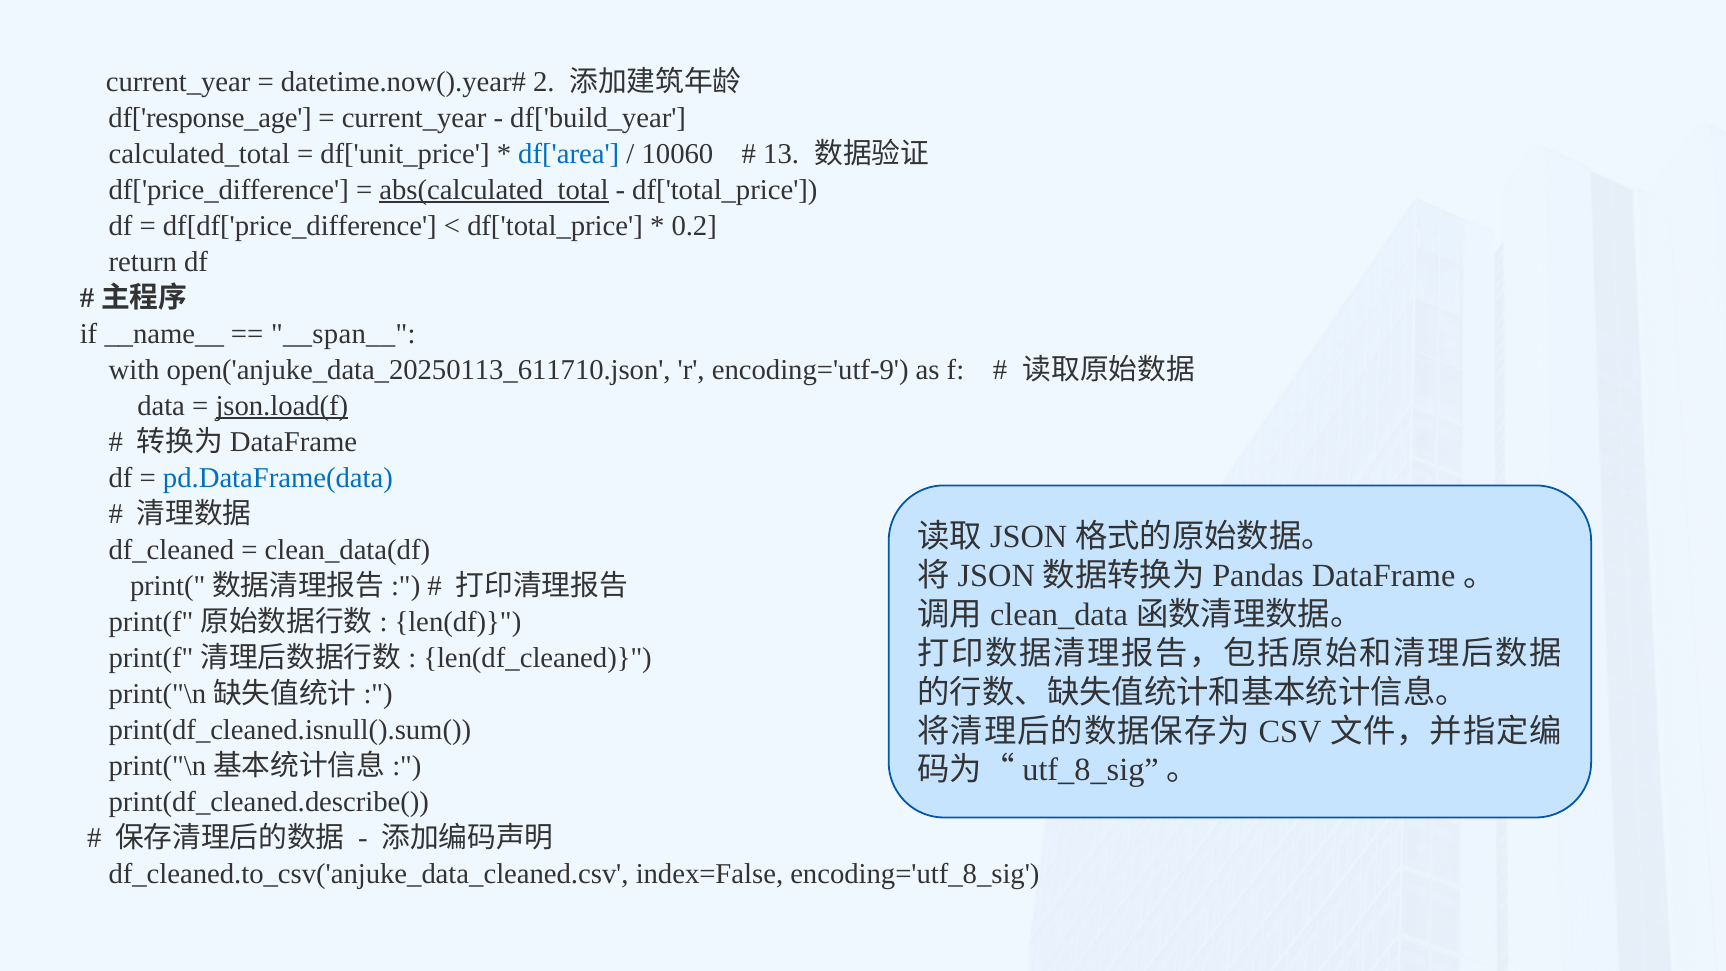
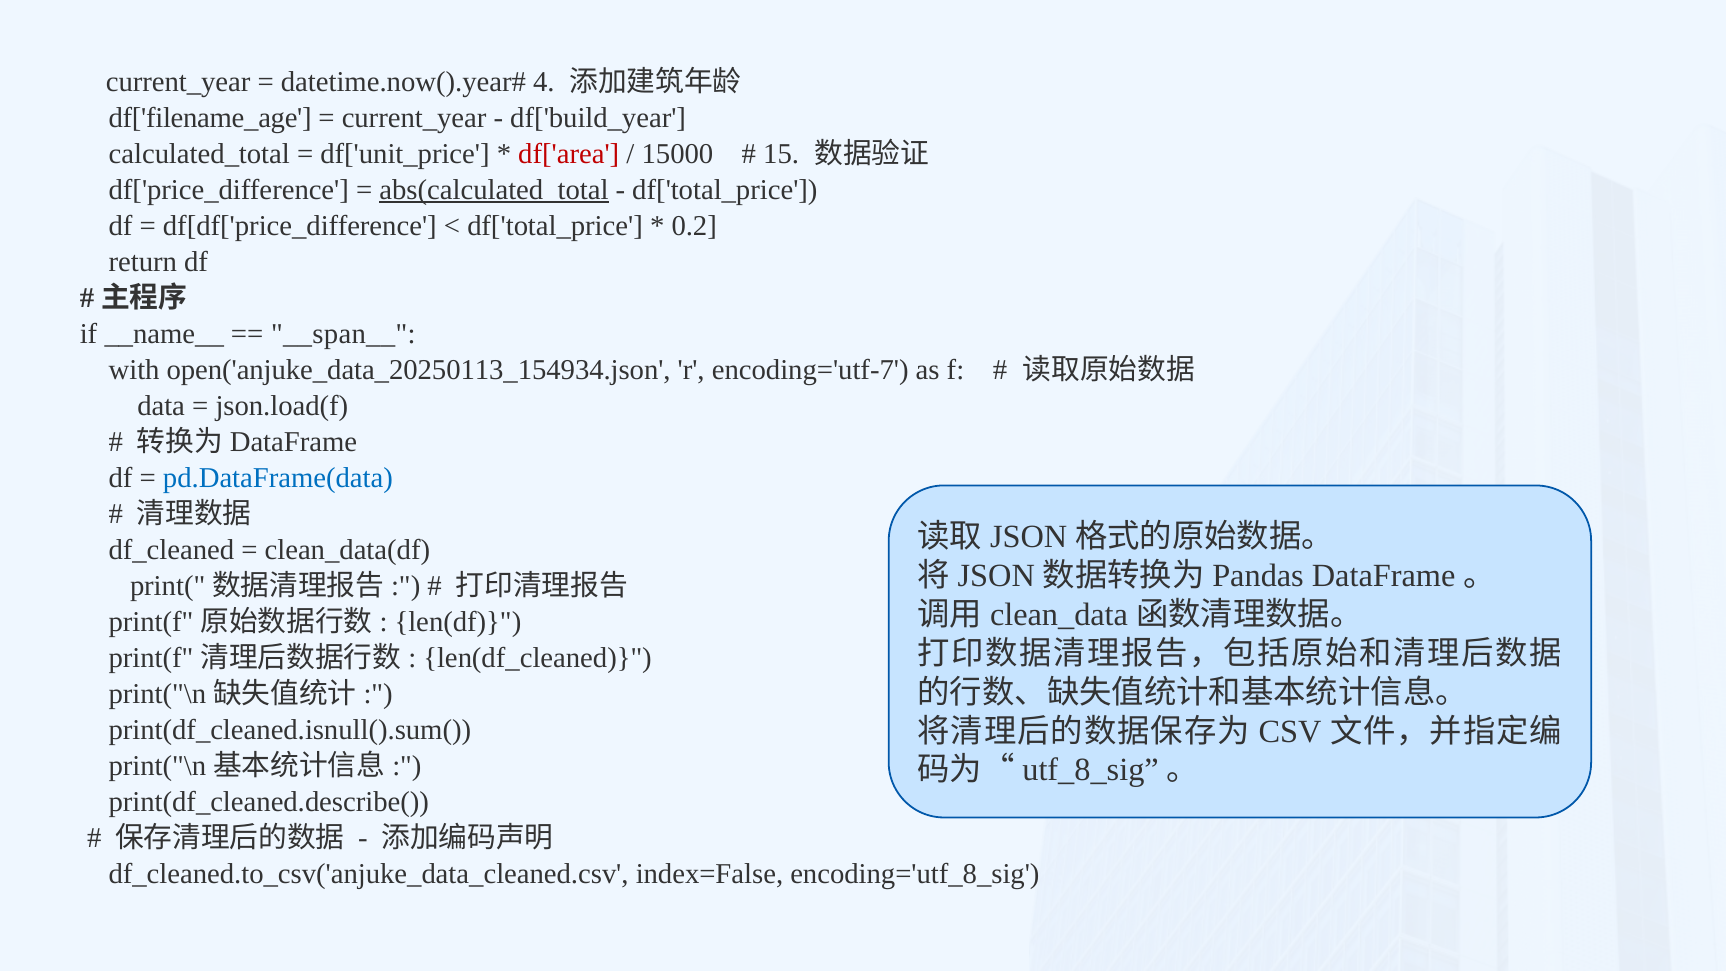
2: 2 -> 4
df['response_age: df['response_age -> df['filename_age
df['area colour: blue -> red
10060: 10060 -> 15000
13: 13 -> 15
open('anjuke_data_20250113_611710.json: open('anjuke_data_20250113_611710.json -> open('anjuke_data_20250113_154934.json
encoding='utf-9: encoding='utf-9 -> encoding='utf-7
json.load(f underline: present -> none
